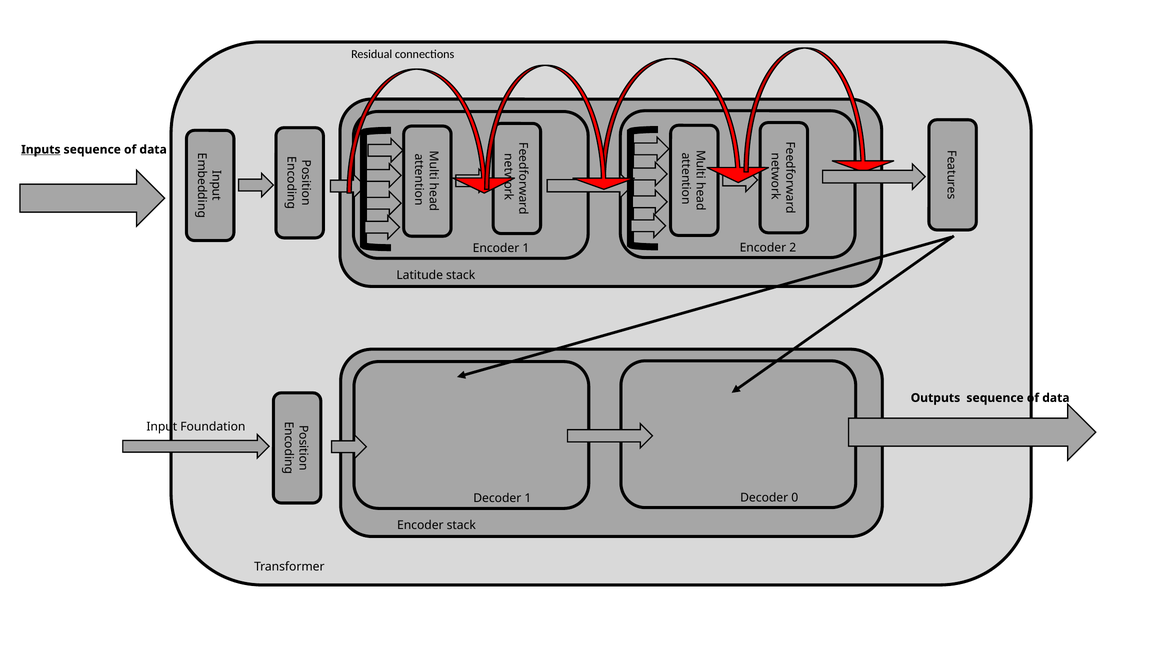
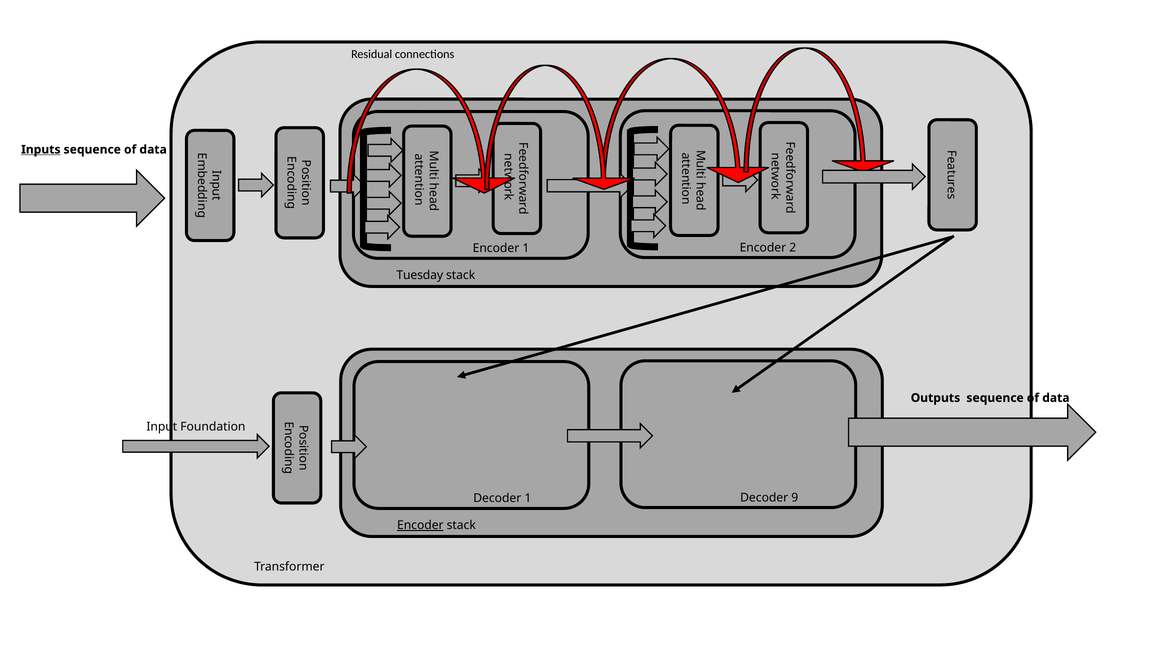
Latitude: Latitude -> Tuesday
0: 0 -> 9
Encoder at (420, 526) underline: none -> present
